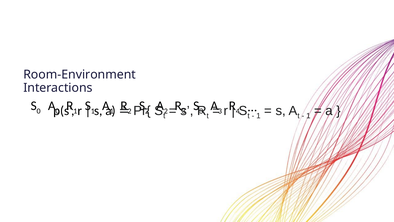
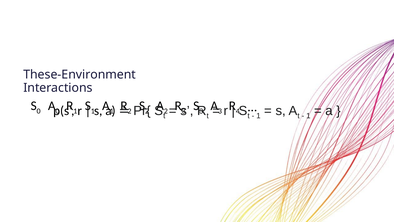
Room-Environment: Room-Environment -> These-Environment
